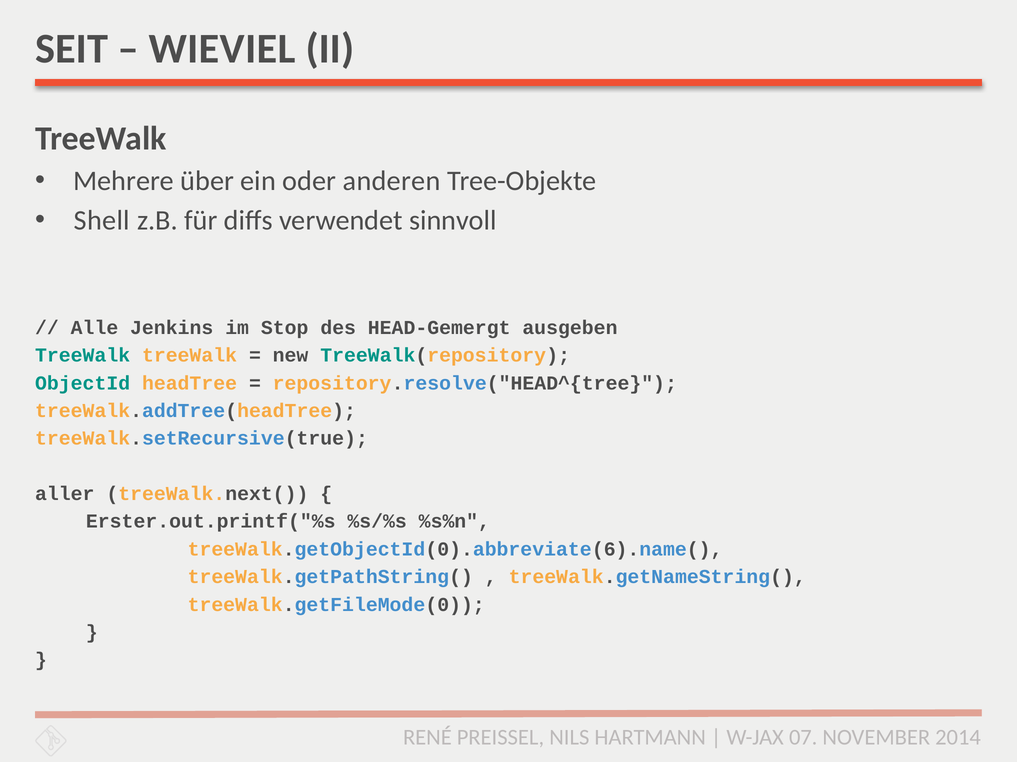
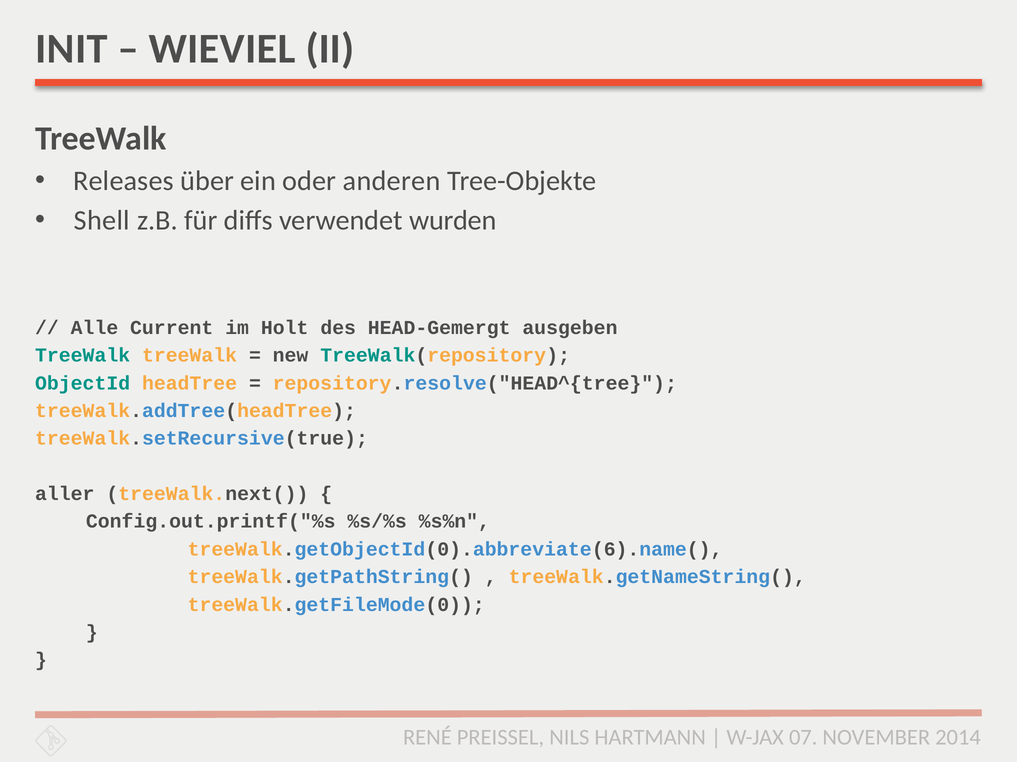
SEIT: SEIT -> INIT
Mehrere: Mehrere -> Releases
sinnvoll: sinnvoll -> wurden
Jenkins: Jenkins -> Current
Stop: Stop -> Holt
Erster.out.printf("%s: Erster.out.printf("%s -> Config.out.printf("%s
